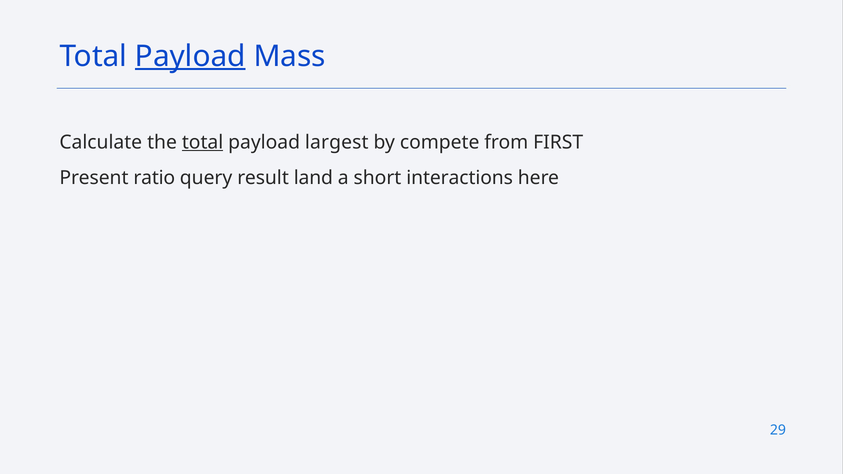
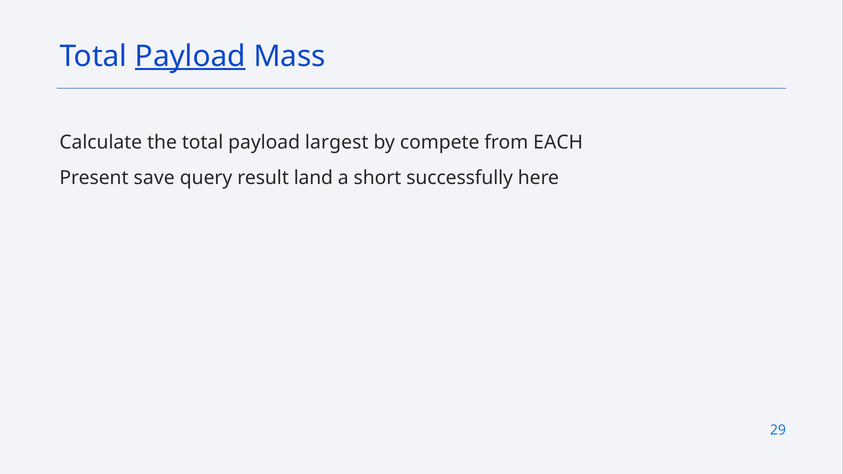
total at (203, 142) underline: present -> none
FIRST: FIRST -> EACH
ratio: ratio -> save
interactions: interactions -> successfully
